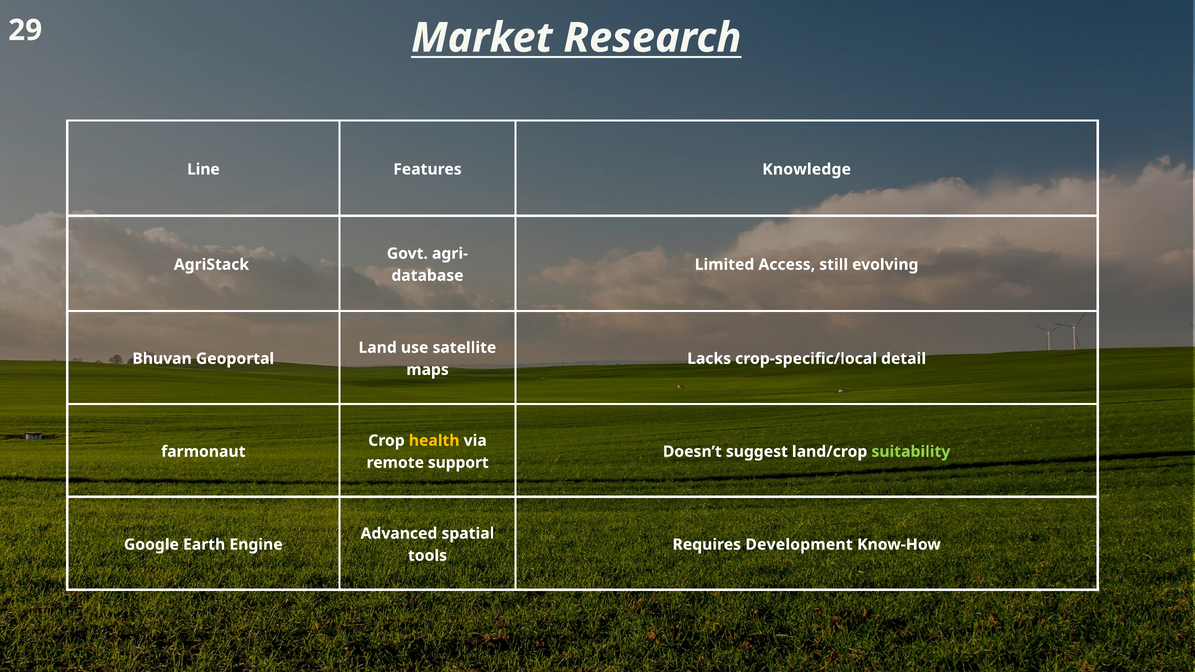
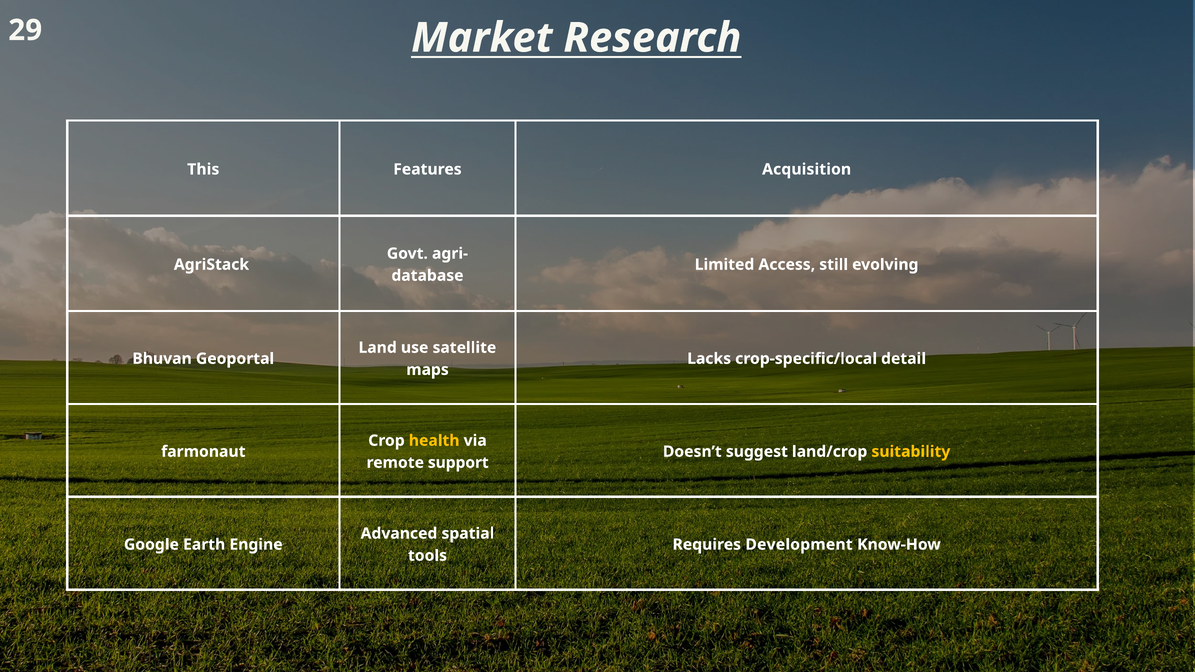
Line: Line -> This
Knowledge: Knowledge -> Acquisition
suitability colour: light green -> yellow
